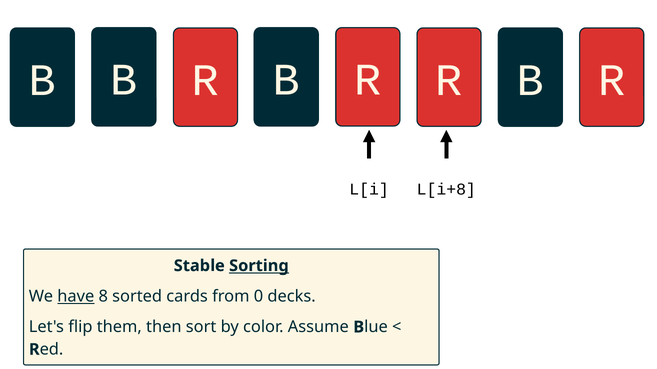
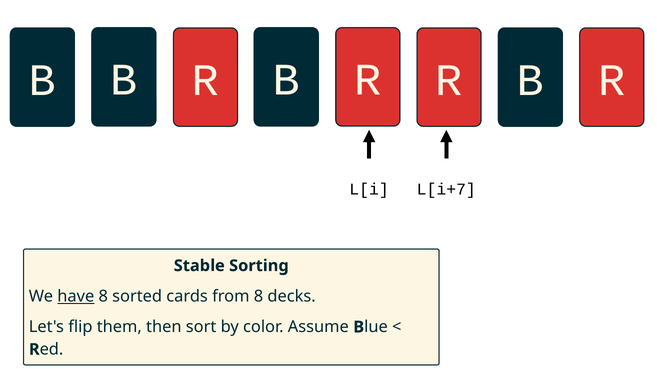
L[i+8: L[i+8 -> L[i+7
Sorting underline: present -> none
from 0: 0 -> 8
